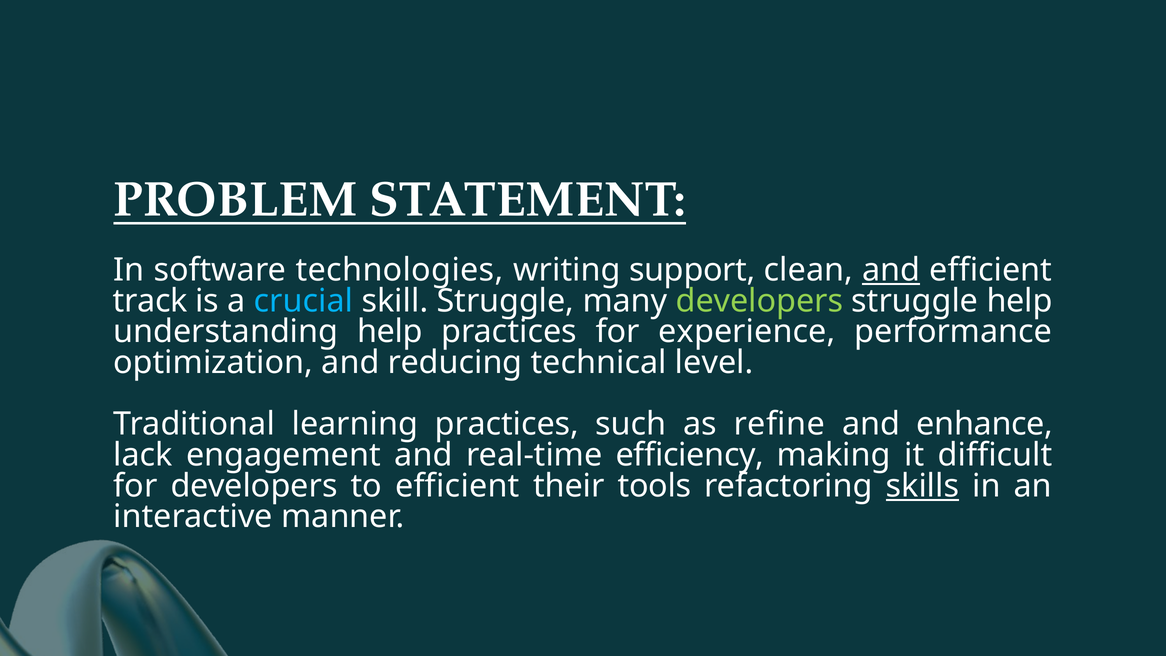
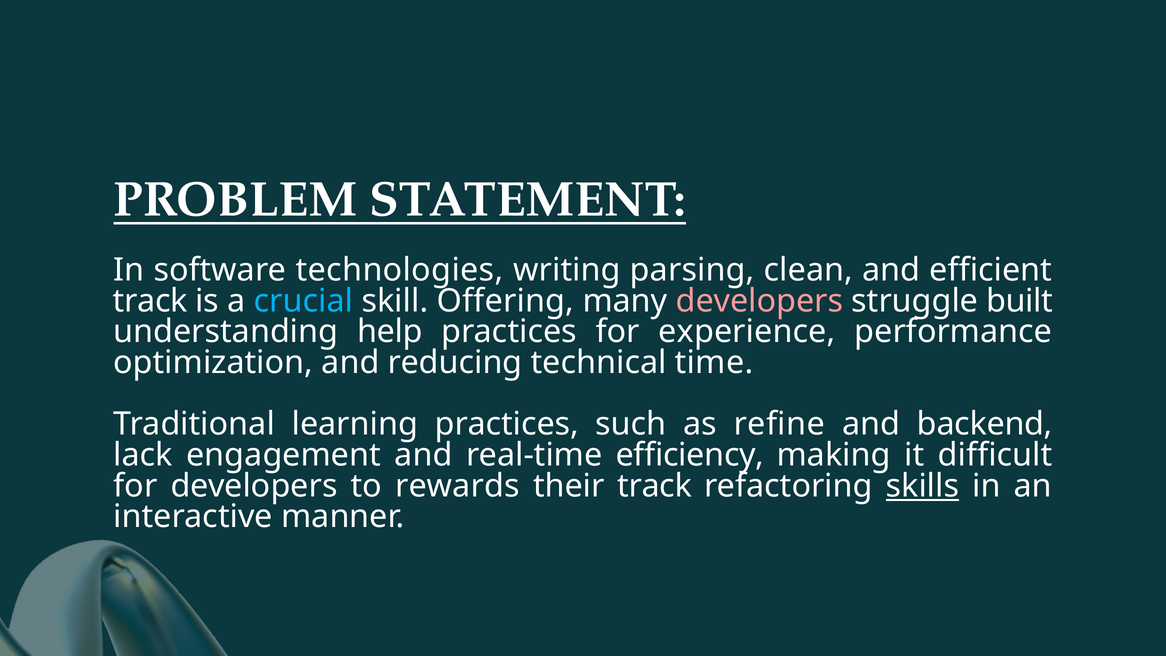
support: support -> parsing
and at (891, 270) underline: present -> none
skill Struggle: Struggle -> Offering
developers at (759, 301) colour: light green -> pink
struggle help: help -> built
level: level -> time
enhance: enhance -> backend
efficient at (457, 486): efficient -> rewards
their tools: tools -> track
